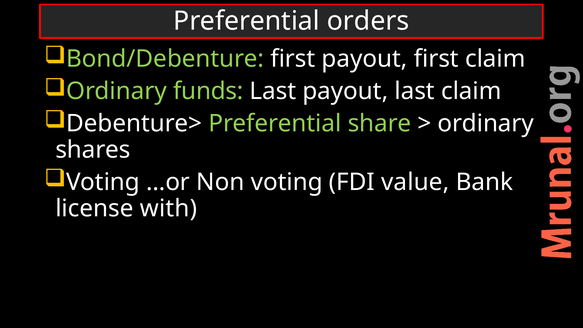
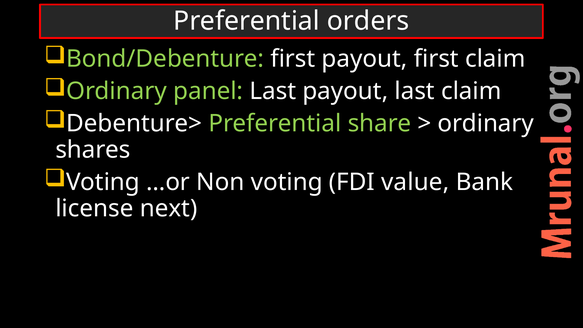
funds: funds -> panel
with: with -> next
